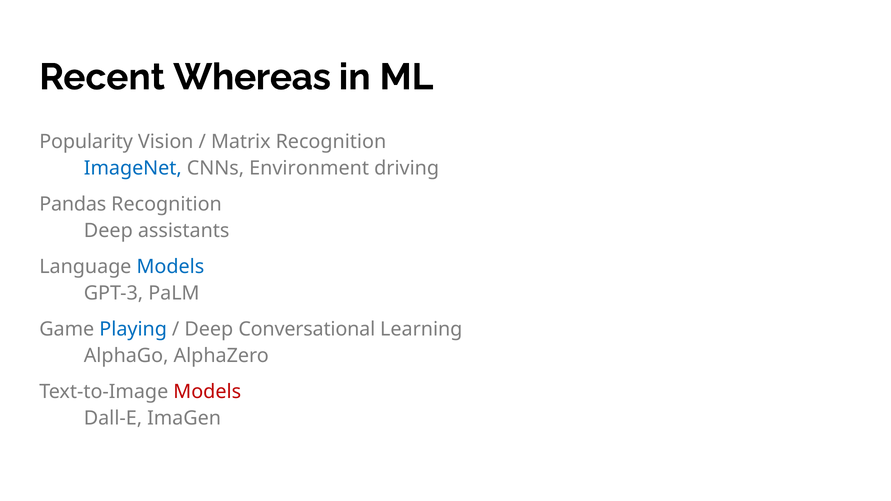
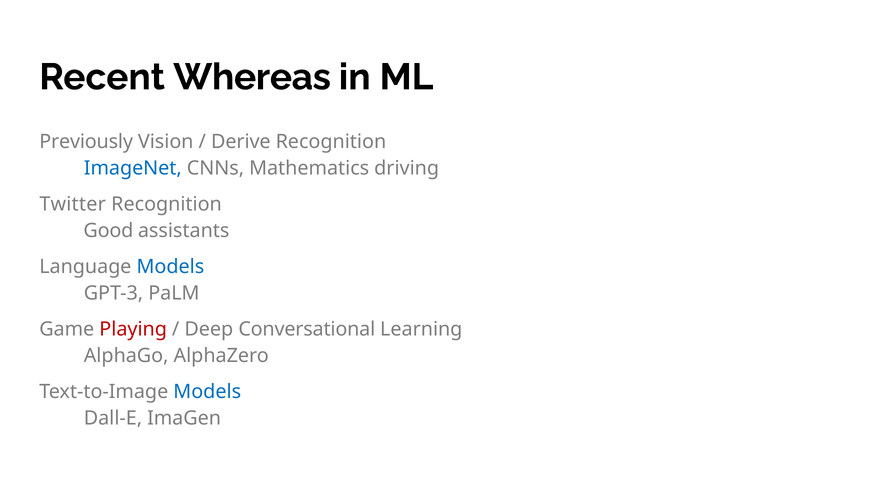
Popularity: Popularity -> Previously
Matrix: Matrix -> Derive
Environment: Environment -> Mathematics
Pandas: Pandas -> Twitter
Deep at (108, 231): Deep -> Good
Playing colour: blue -> red
Models at (207, 392) colour: red -> blue
